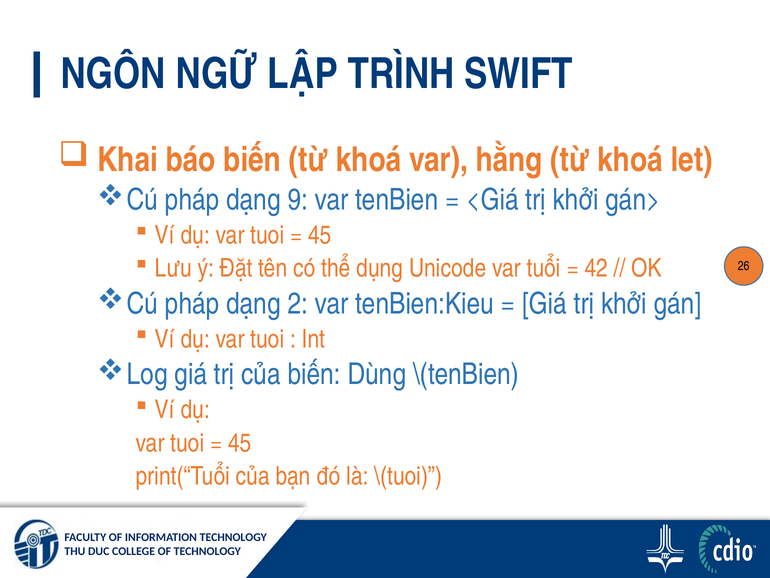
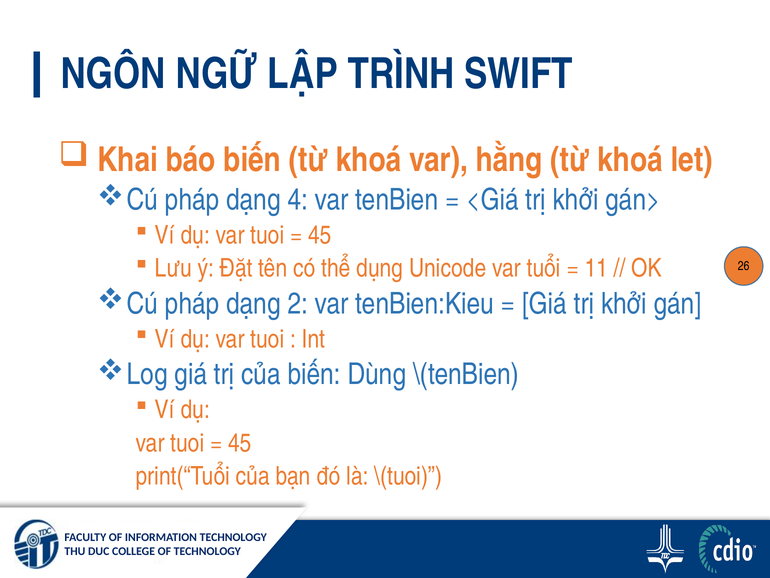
9: 9 -> 4
42: 42 -> 11
